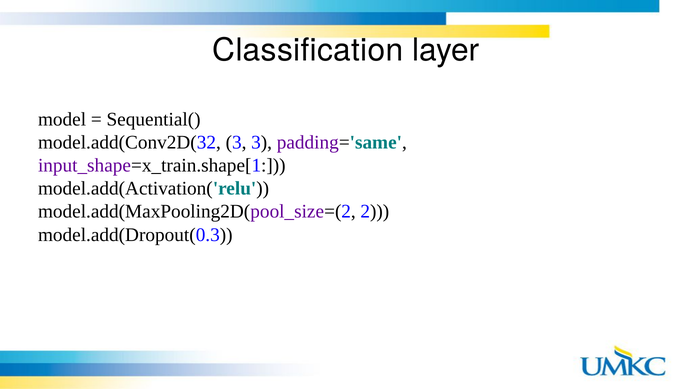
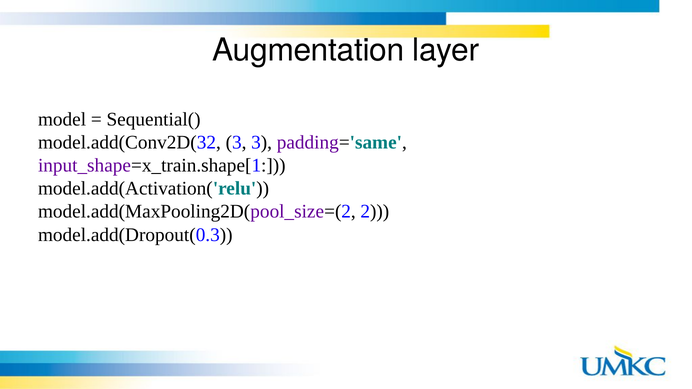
Classification: Classification -> Augmentation
